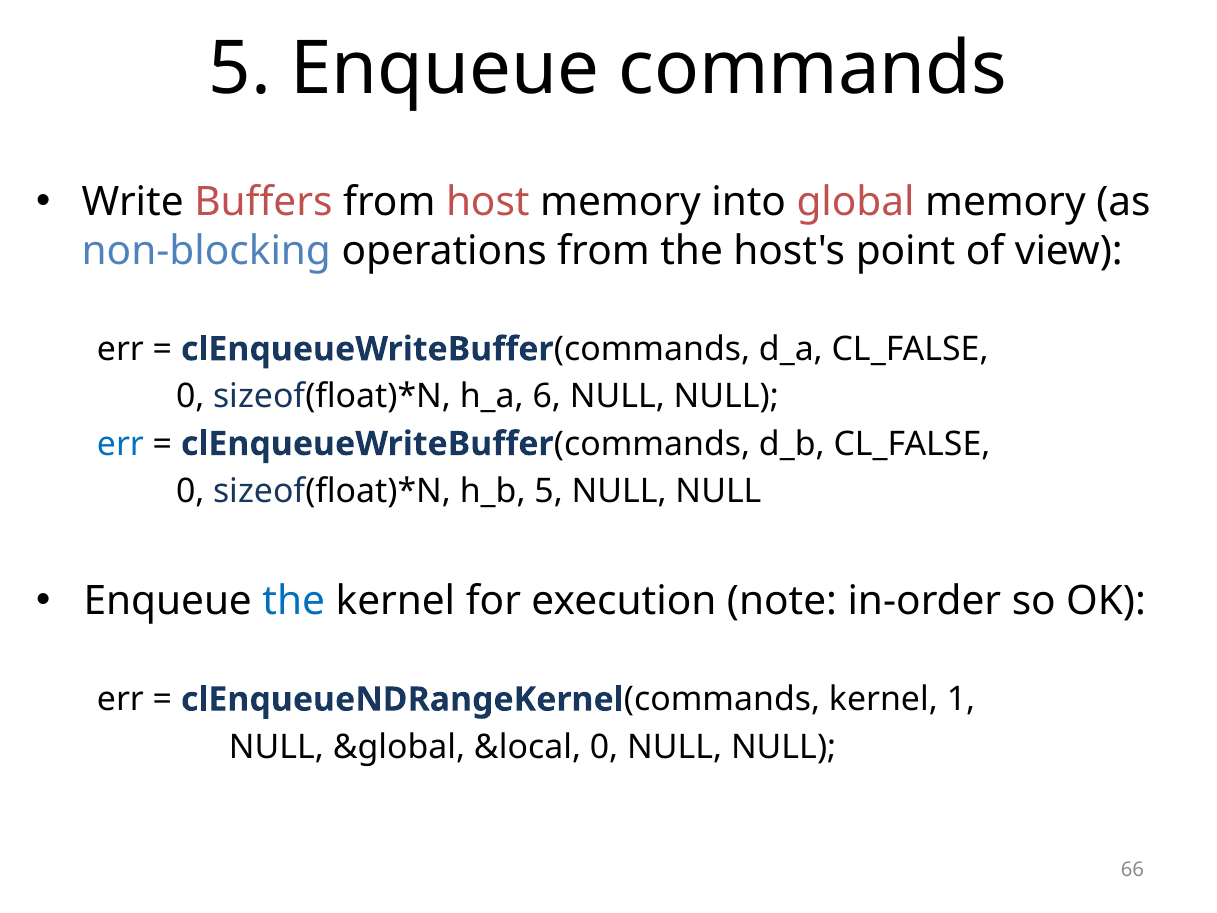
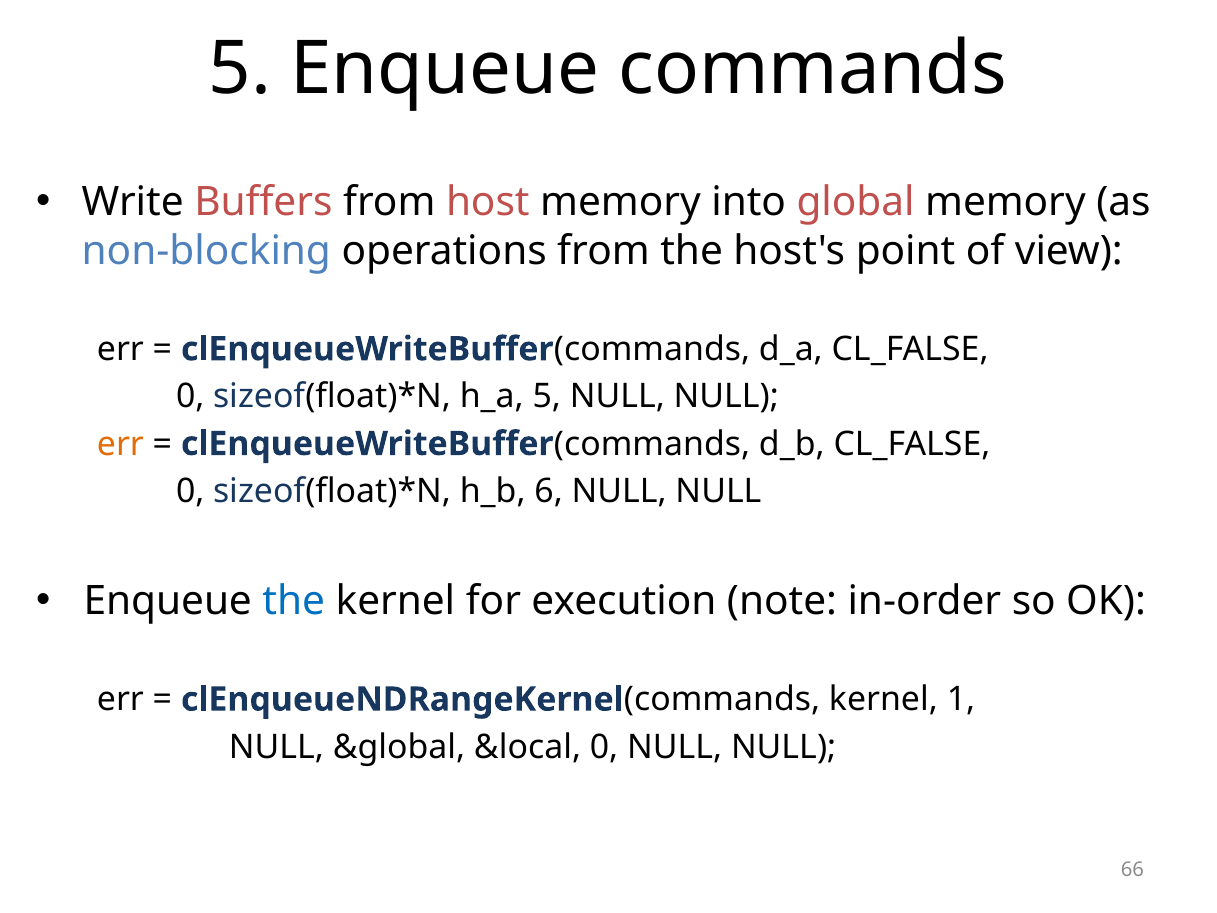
h_a 6: 6 -> 5
err at (120, 444) colour: blue -> orange
h_b 5: 5 -> 6
